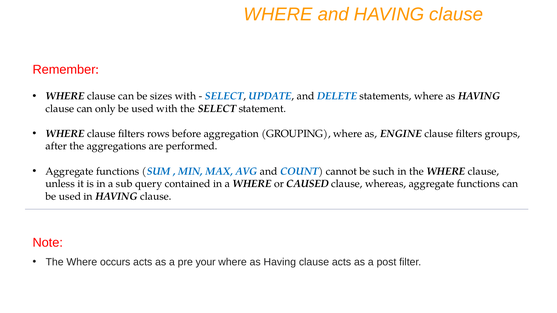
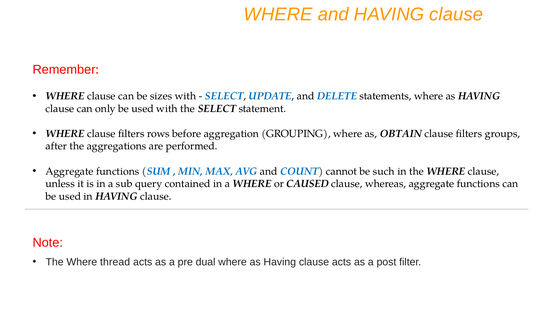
ENGINE: ENGINE -> OBTAIN
occurs: occurs -> thread
your: your -> dual
